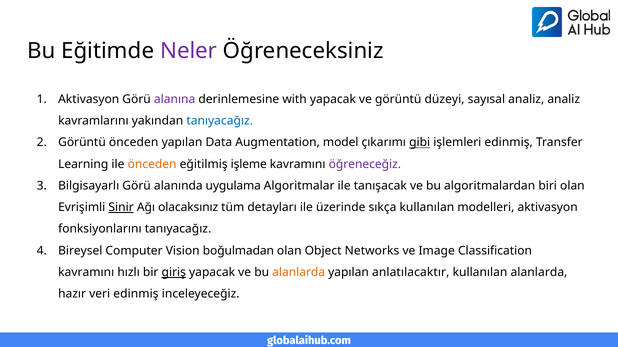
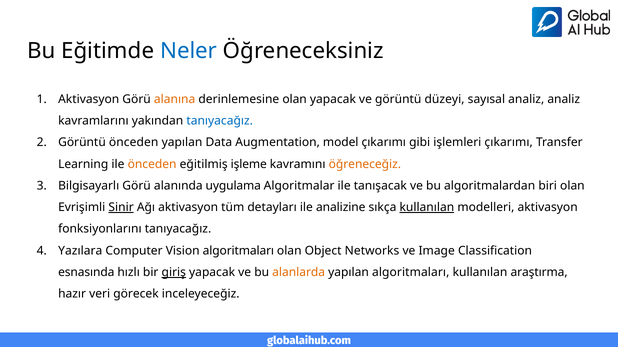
Neler colour: purple -> blue
alanına colour: purple -> orange
derinlemesine with: with -> olan
gibi underline: present -> none
işlemleri edinmiş: edinmiş -> çıkarımı
öğreneceğiz colour: purple -> orange
Ağı olacaksınız: olacaksınız -> aktivasyon
üzerinde: üzerinde -> analizine
kullanılan at (427, 208) underline: none -> present
Bireysel: Bireysel -> Yazılara
Vision boğulmadan: boğulmadan -> algoritmaları
kavramını at (86, 273): kavramını -> esnasında
yapılan anlatılacaktır: anlatılacaktır -> algoritmaları
kullanılan alanlarda: alanlarda -> araştırma
veri edinmiş: edinmiş -> görecek
